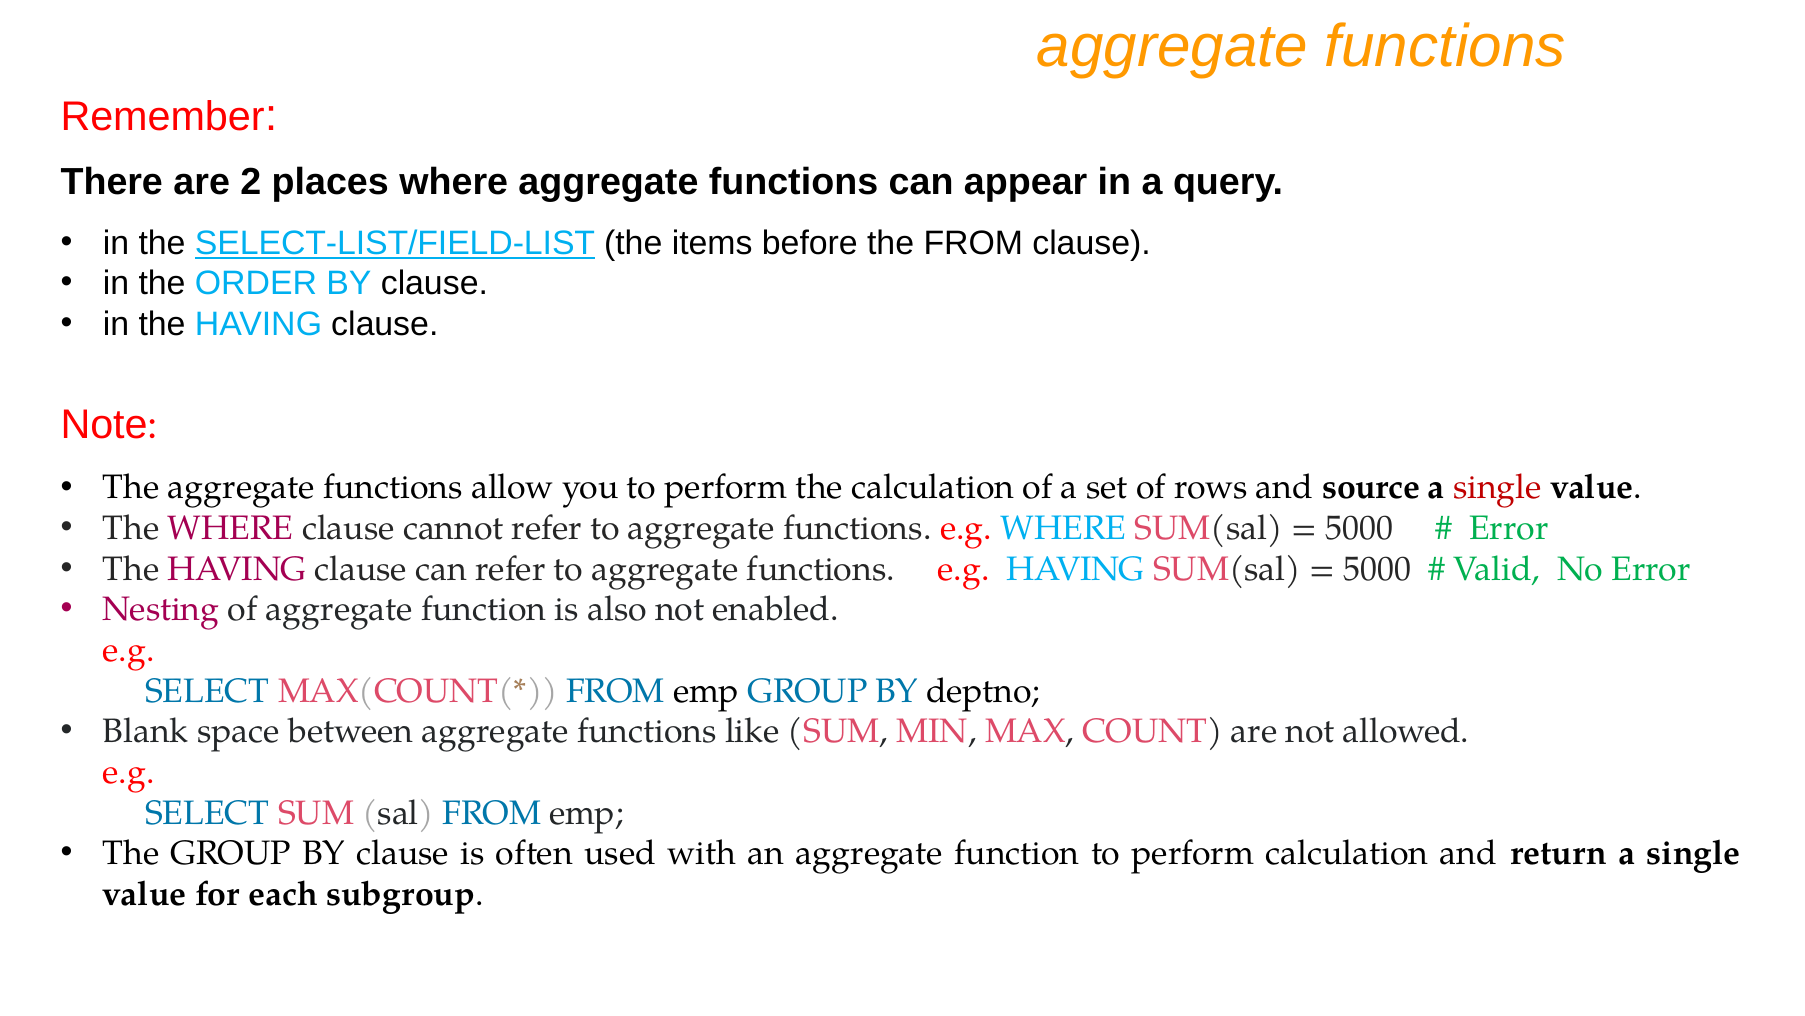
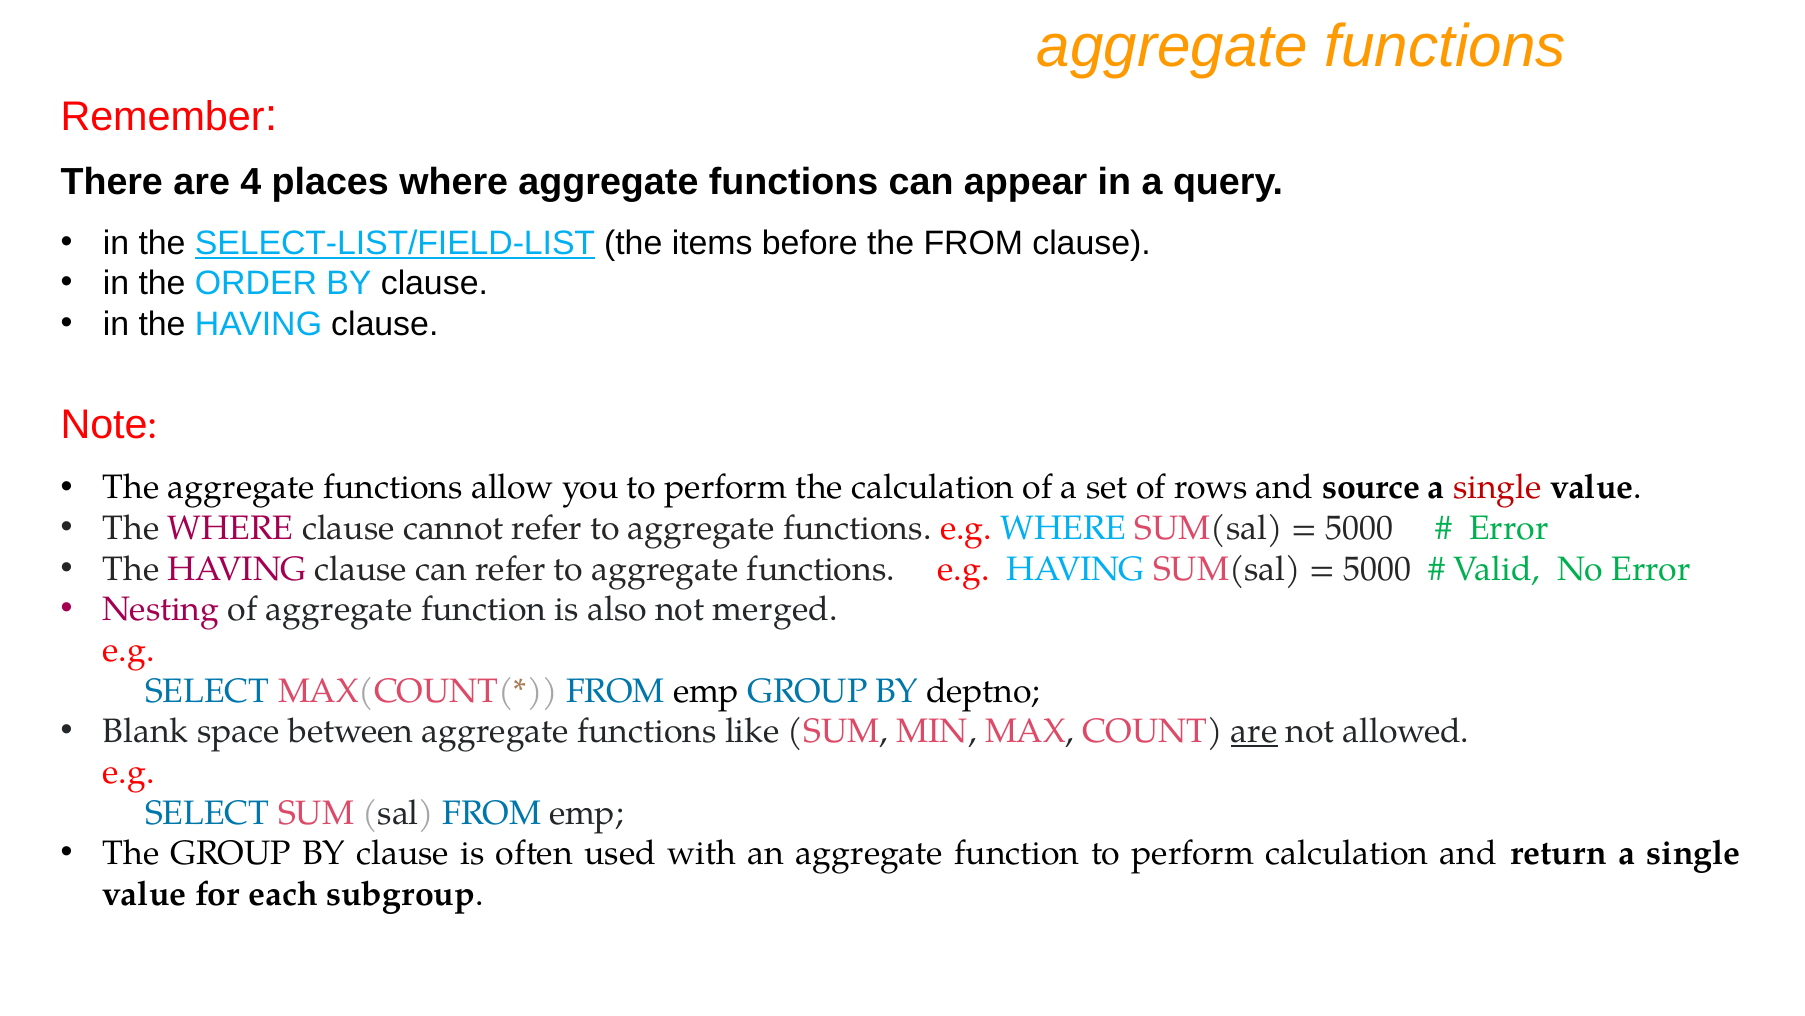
2: 2 -> 4
enabled: enabled -> merged
are at (1254, 731) underline: none -> present
